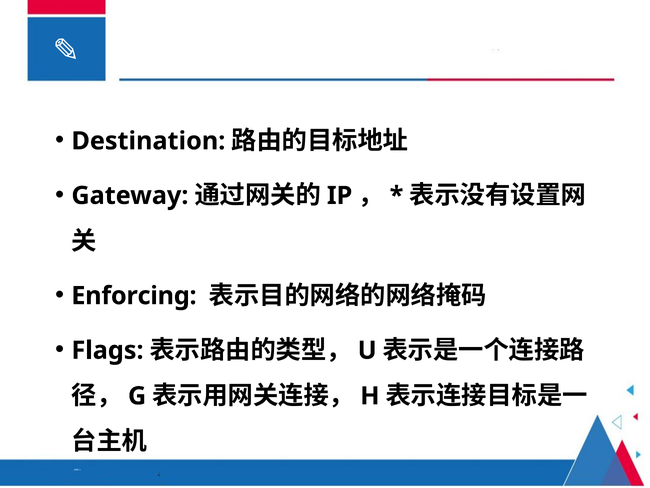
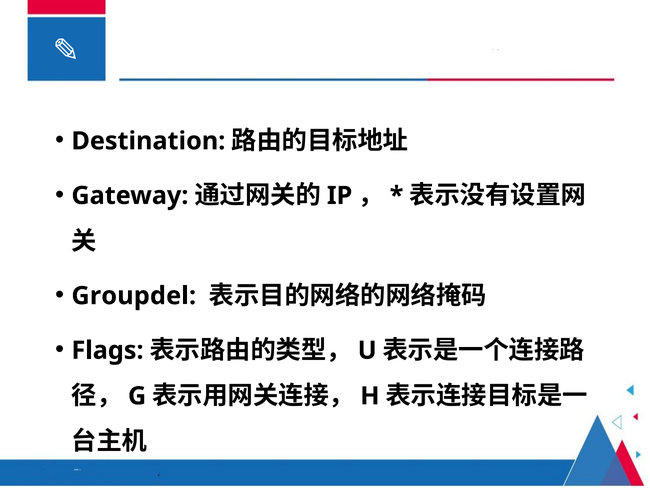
Enforcing: Enforcing -> Groupdel
